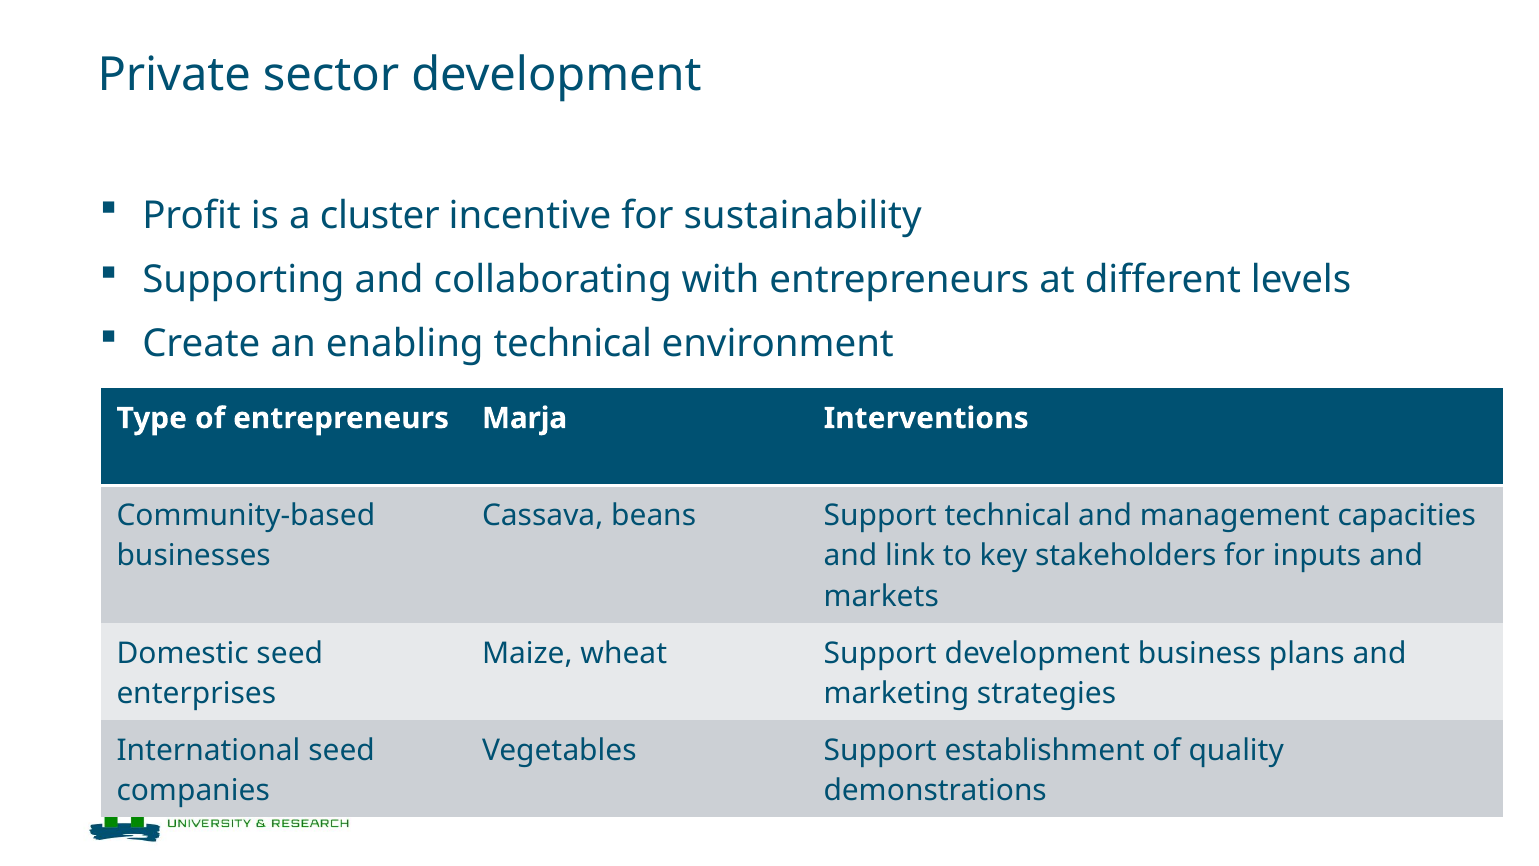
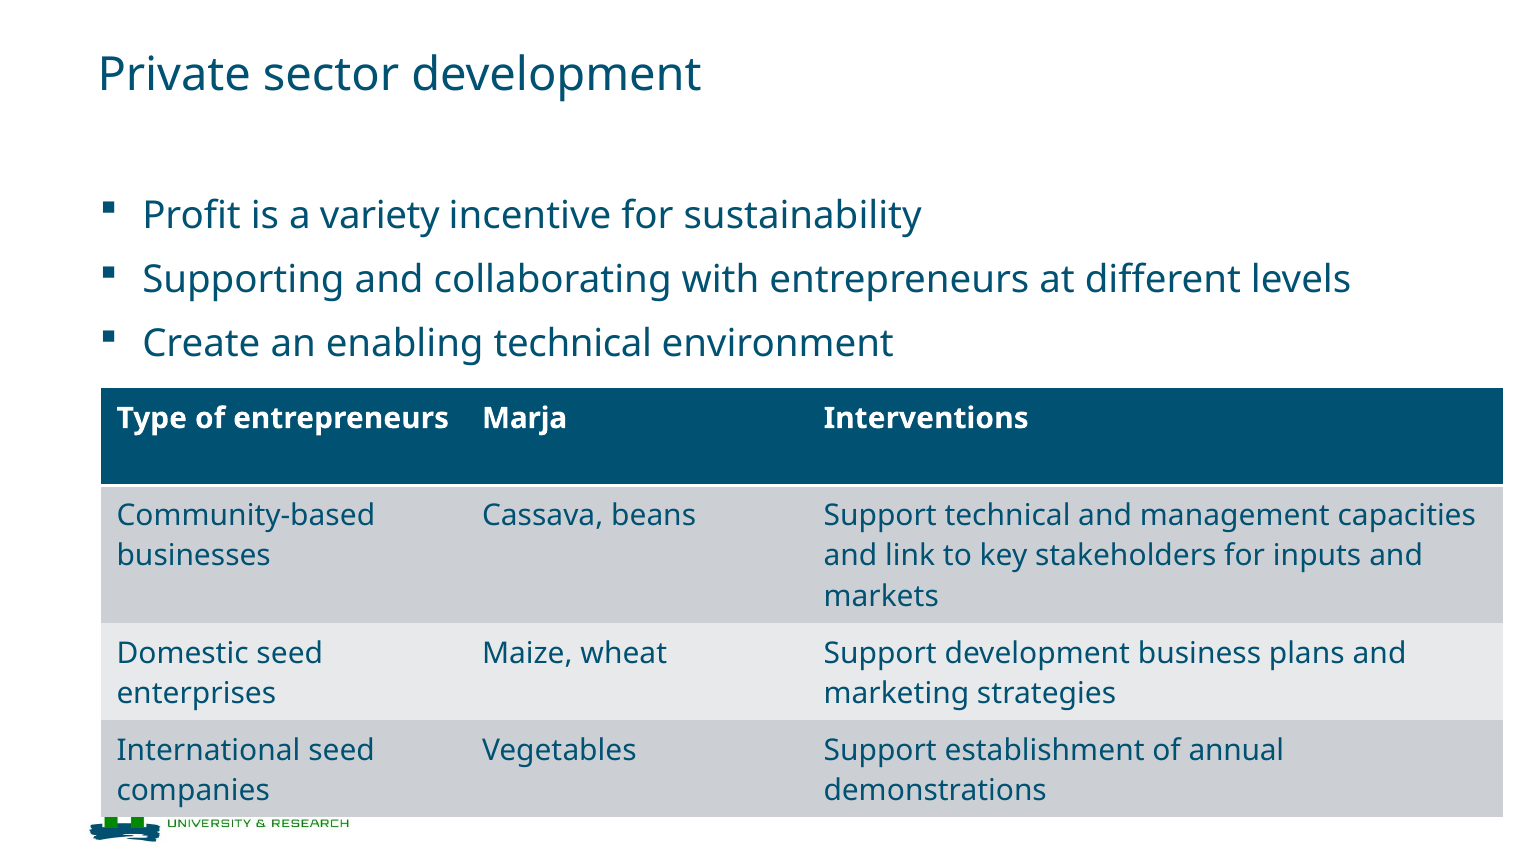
cluster: cluster -> variety
quality: quality -> annual
